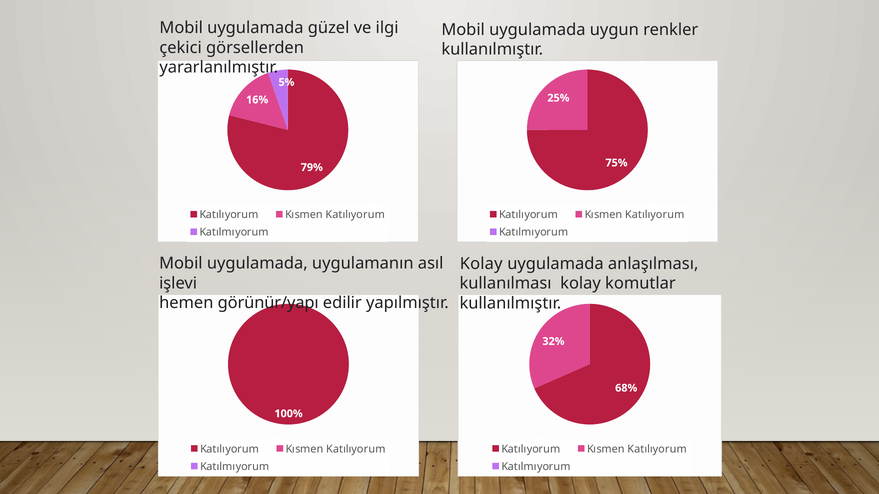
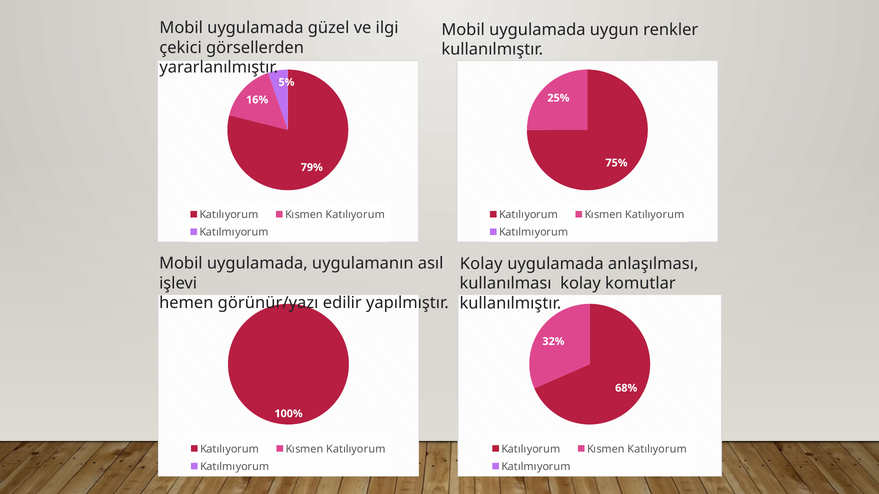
görünür/yapı: görünür/yapı -> görünür/yazı
